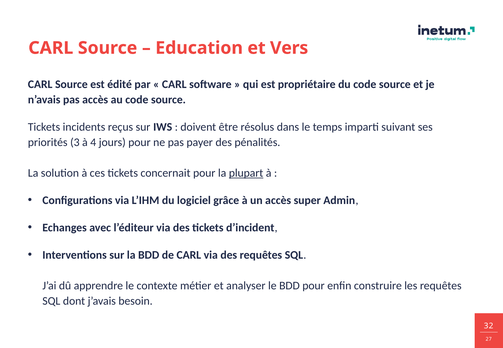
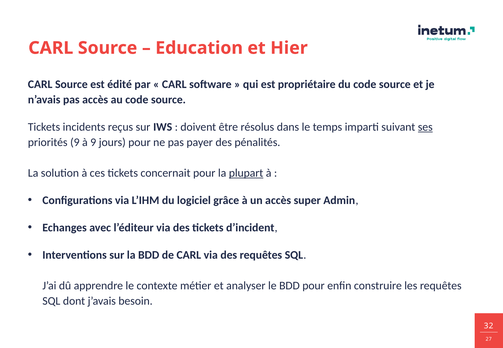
Vers: Vers -> Hier
ses underline: none -> present
priorités 3: 3 -> 9
à 4: 4 -> 9
